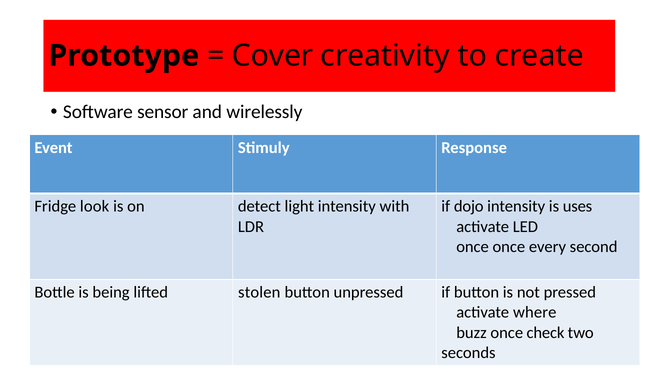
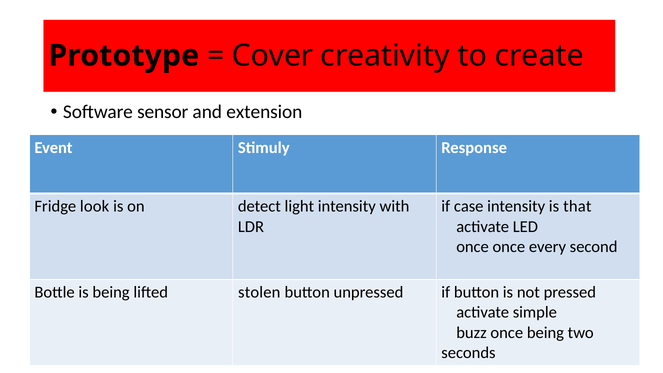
wirelessly: wirelessly -> extension
dojo: dojo -> case
uses: uses -> that
where: where -> simple
once check: check -> being
